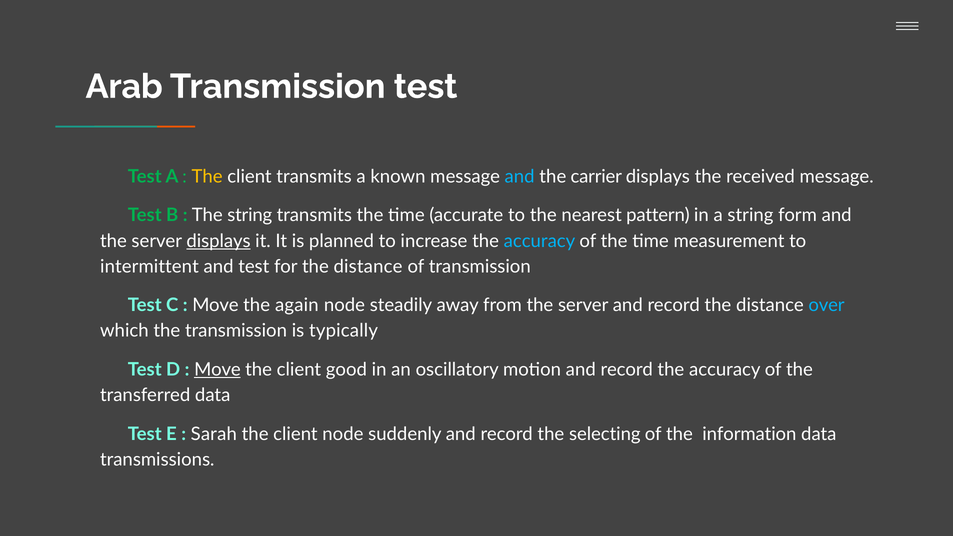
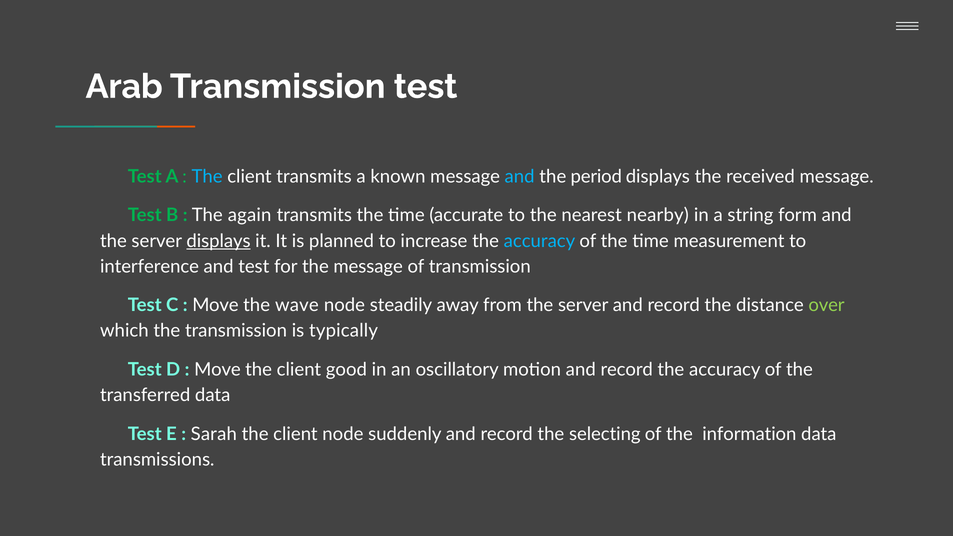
The at (207, 177) colour: yellow -> light blue
carrier: carrier -> period
The string: string -> again
pattern: pattern -> nearby
intermittent: intermittent -> interference
for the distance: distance -> message
again: again -> wave
over colour: light blue -> light green
Move at (217, 370) underline: present -> none
